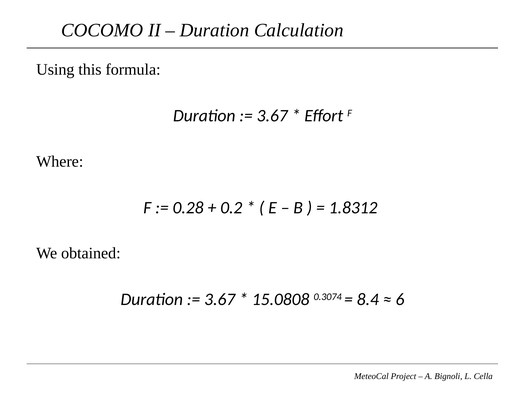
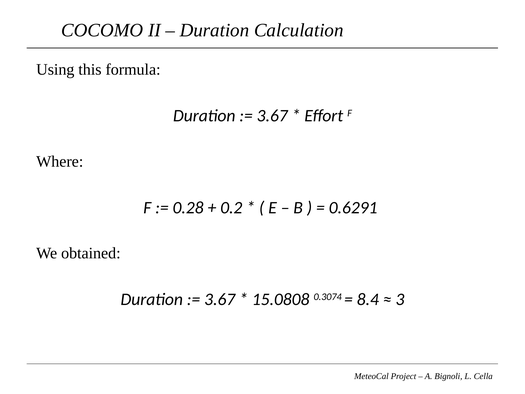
1.8312: 1.8312 -> 0.6291
6: 6 -> 3
